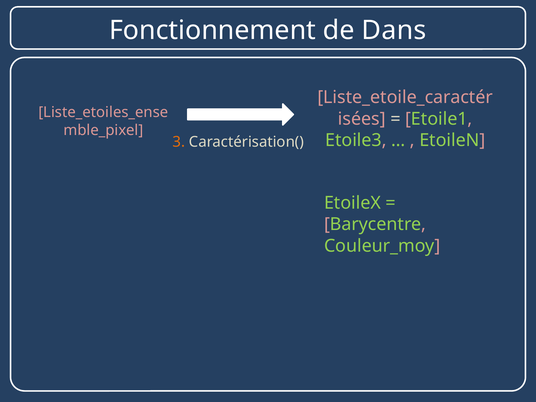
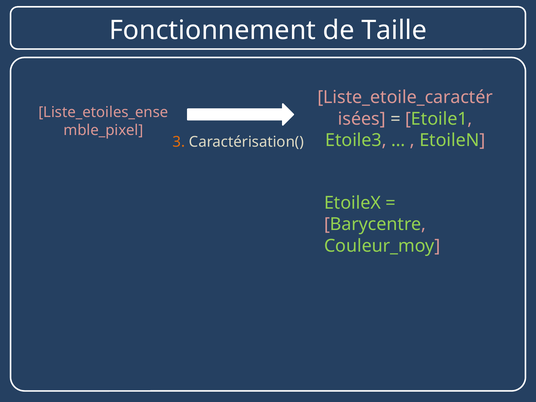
Dans: Dans -> Taille
